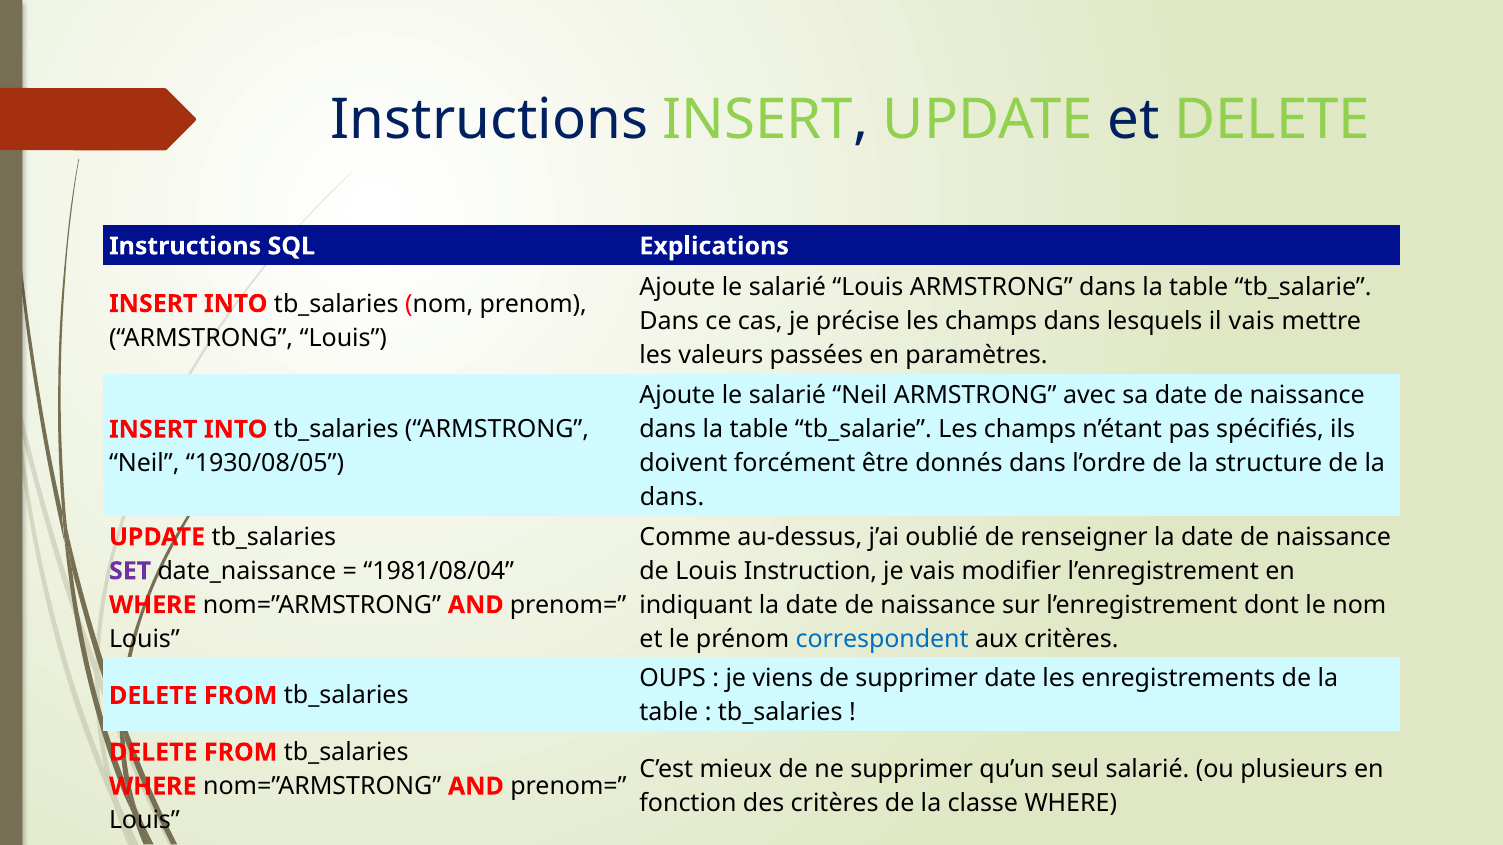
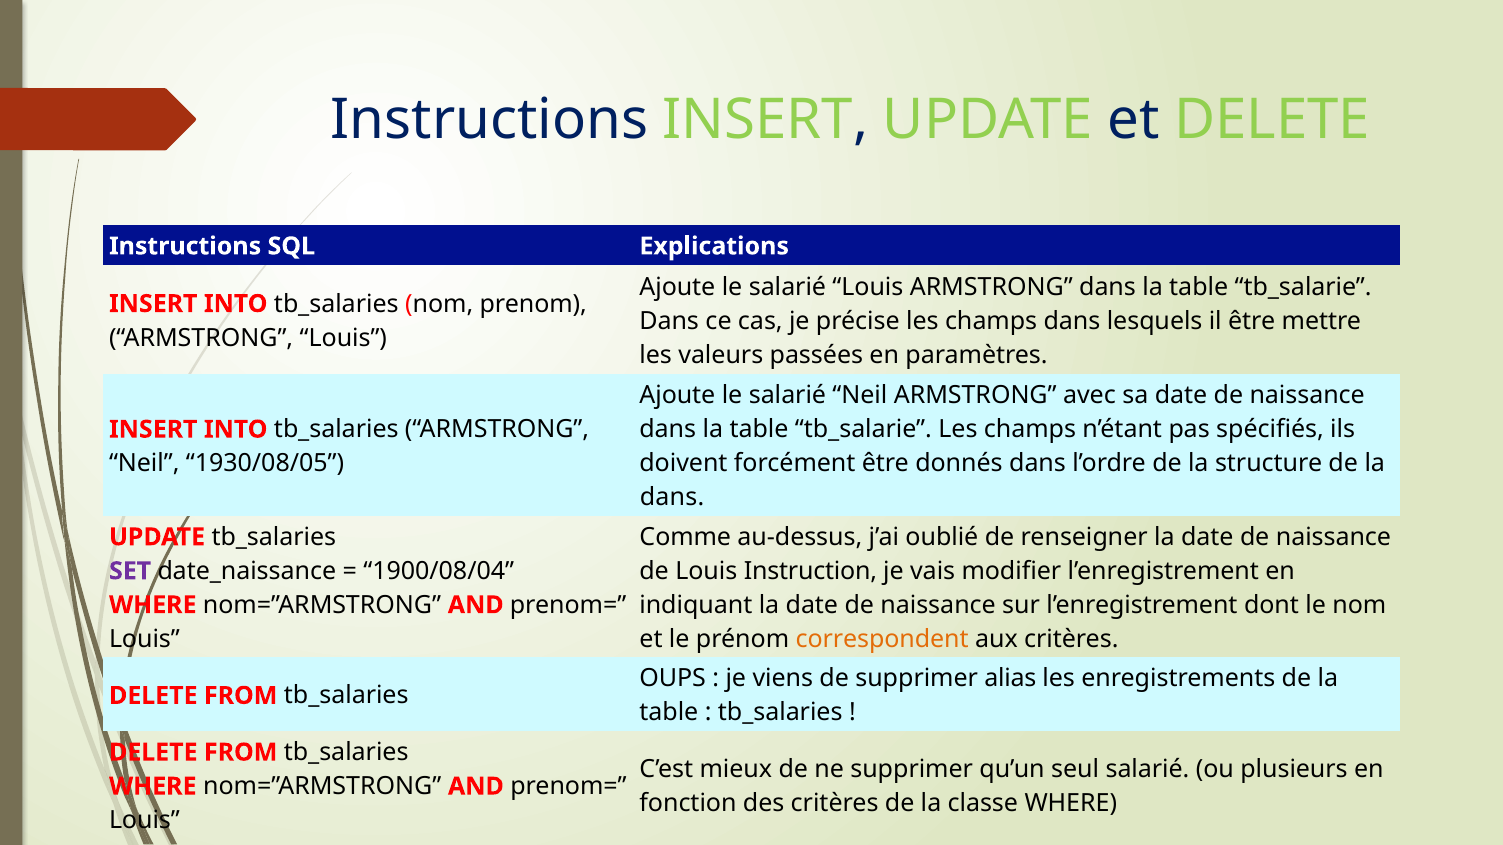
il vais: vais -> être
1981/08/04: 1981/08/04 -> 1900/08/04
correspondent colour: blue -> orange
supprimer date: date -> alias
